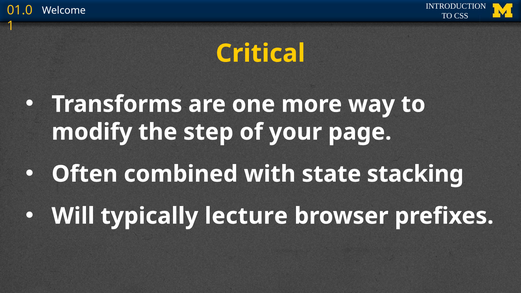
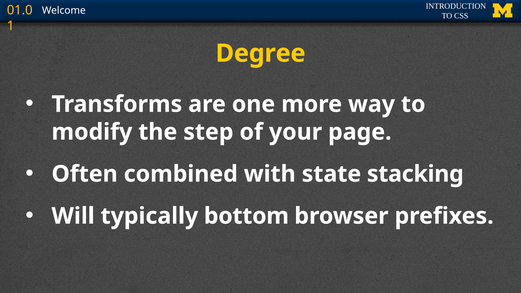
Critical: Critical -> Degree
lecture: lecture -> bottom
